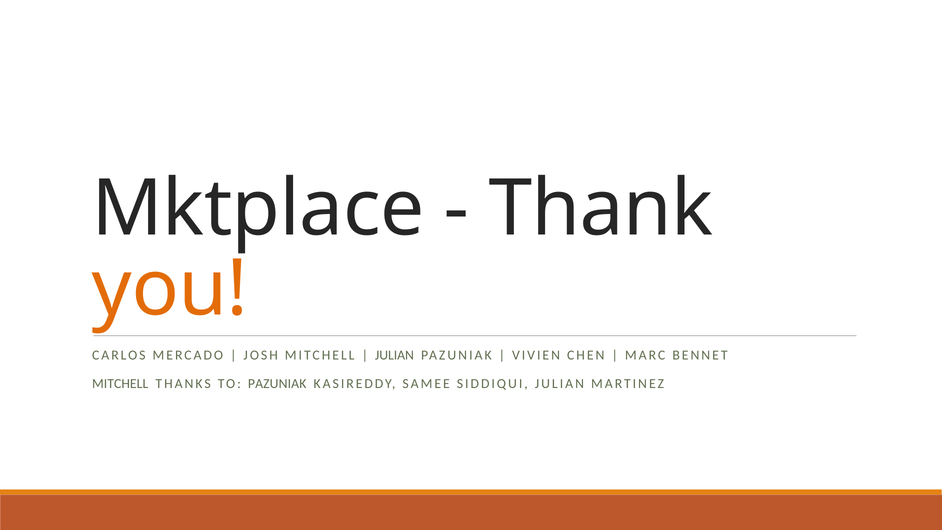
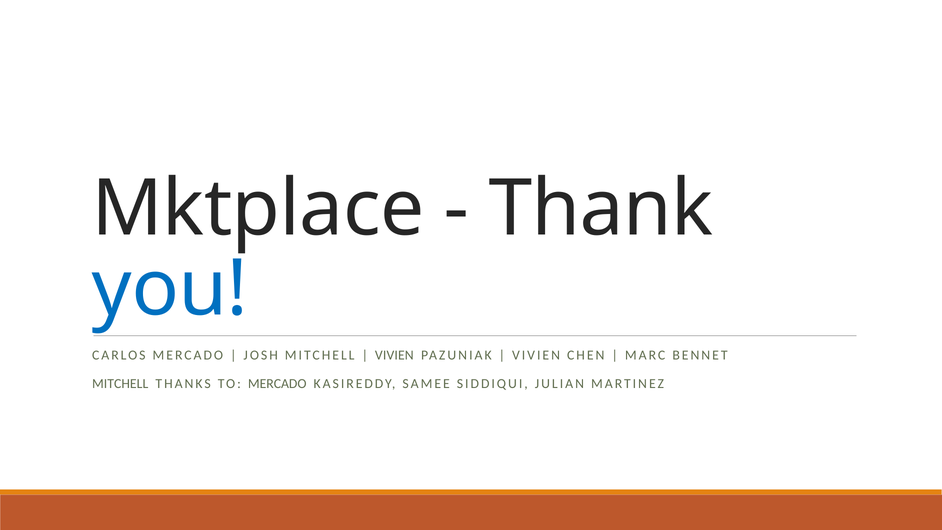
you colour: orange -> blue
JULIAN at (394, 355): JULIAN -> VIVIEN
TO PAZUNIAK: PAZUNIAK -> MERCADO
